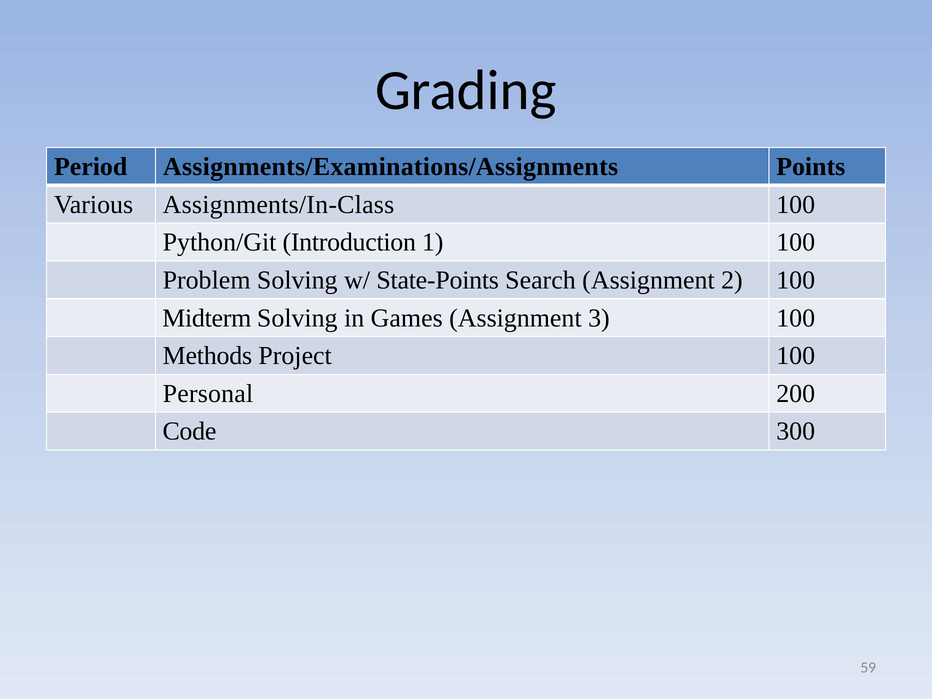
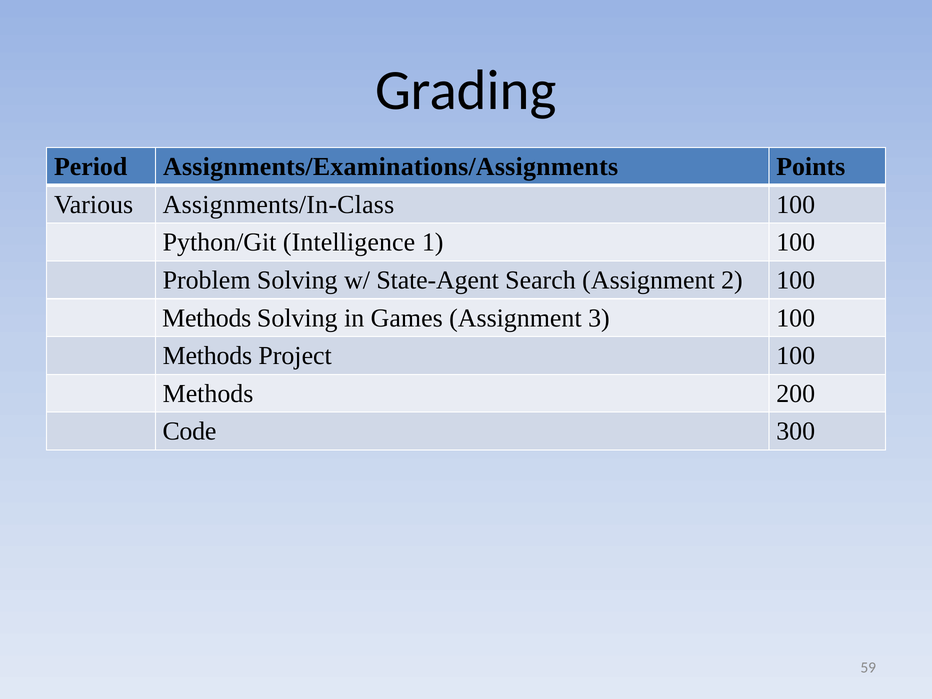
Introduction: Introduction -> Intelligence
State-Points: State-Points -> State-Agent
Midterm at (207, 318): Midterm -> Methods
Personal at (208, 394): Personal -> Methods
